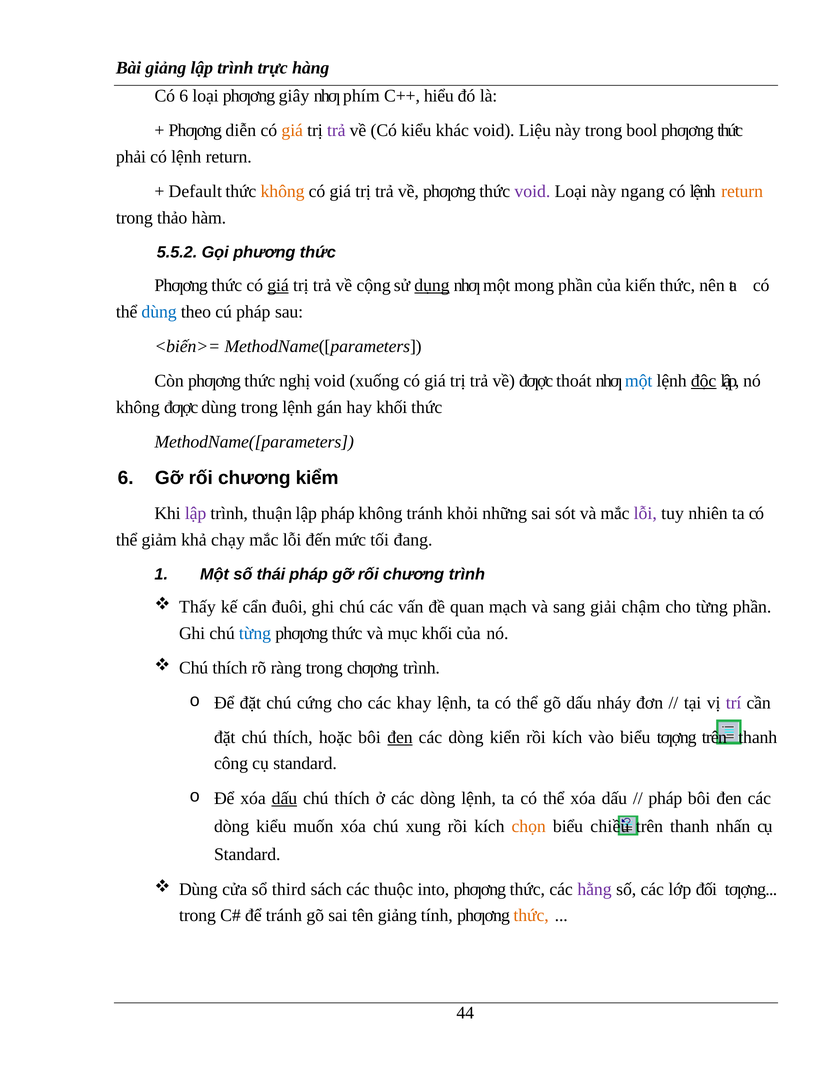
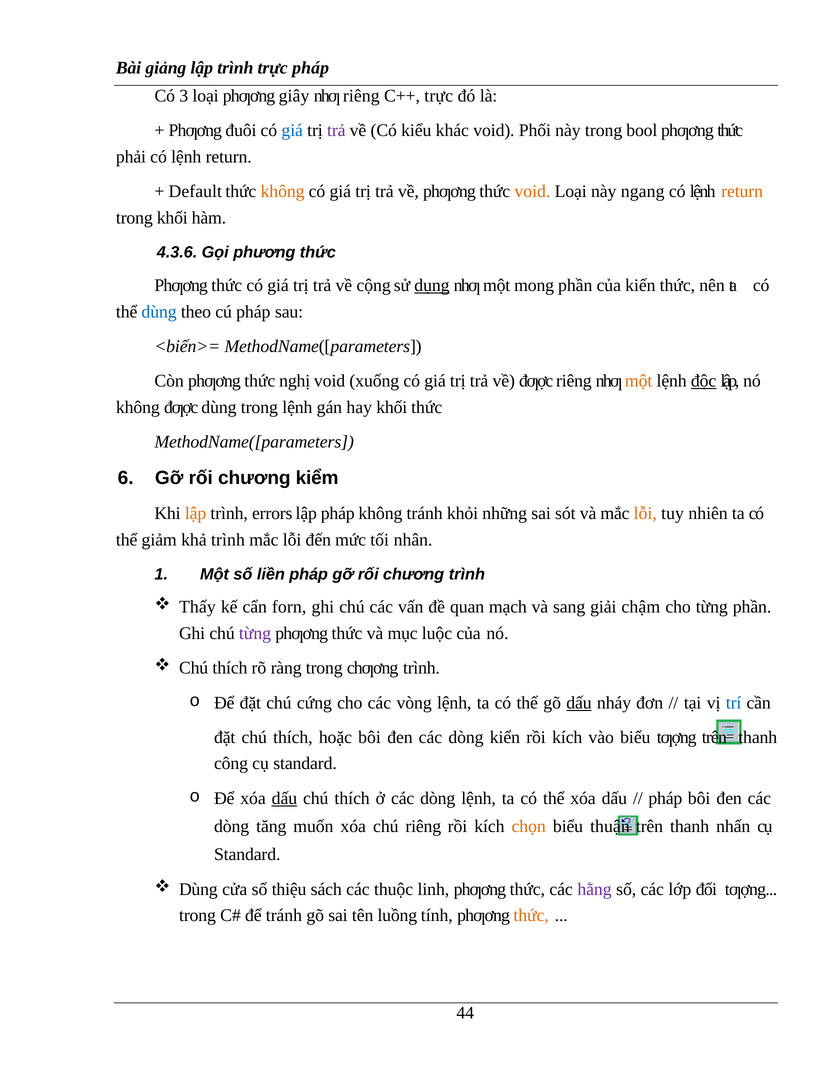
trực hàng: hàng -> pháp
Có 6: 6 -> 3
nhƣ phím: phím -> riêng
C++ hiểu: hiểu -> trực
diễn: diễn -> đuôi
giá at (292, 130) colour: orange -> blue
Liệu: Liệu -> Phối
void at (532, 191) colour: purple -> orange
trong thảo: thảo -> khối
5.5.2: 5.5.2 -> 4.3.6
giá at (278, 285) underline: present -> none
đƣợc thoát: thoát -> riêng
một at (639, 381) colour: blue -> orange
lập at (196, 513) colour: purple -> orange
thuận: thuận -> errors
lỗi at (645, 513) colour: purple -> orange
khả chạy: chạy -> trình
đang: đang -> nhân
thái: thái -> liền
đuôi: đuôi -> forn
từng at (255, 633) colour: blue -> purple
mục khối: khối -> luộc
khay: khay -> vòng
dấu at (579, 702) underline: none -> present
trí colour: purple -> blue
đen at (400, 737) underline: present -> none
dòng kiểu: kiểu -> tăng
chú xung: xung -> riêng
chiều: chiều -> thuận
third: third -> thiệu
into: into -> linh
tên giảng: giảng -> luồng
